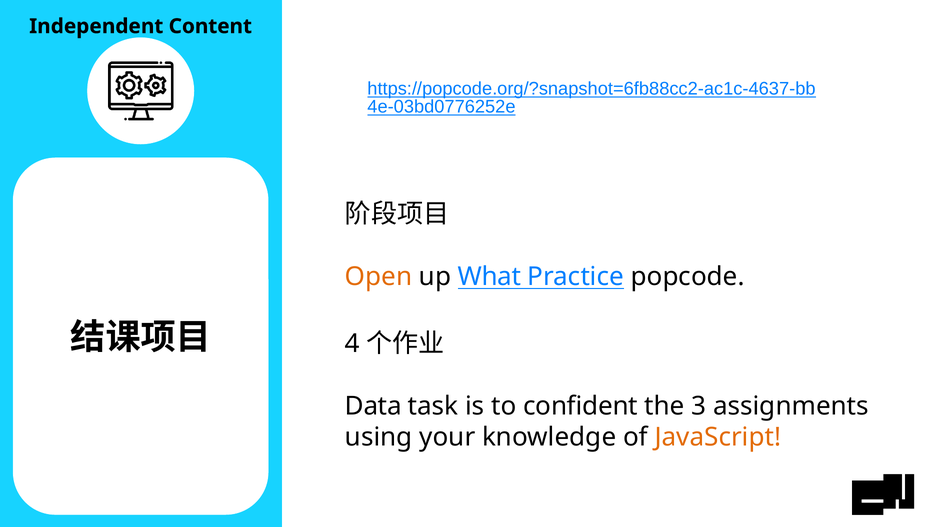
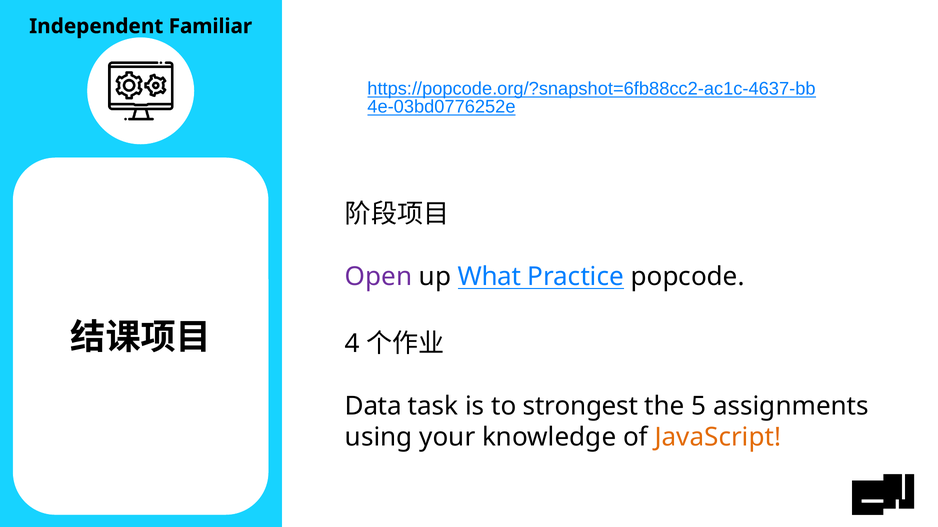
Content: Content -> Familiar
Open colour: orange -> purple
confident: confident -> strongest
3: 3 -> 5
